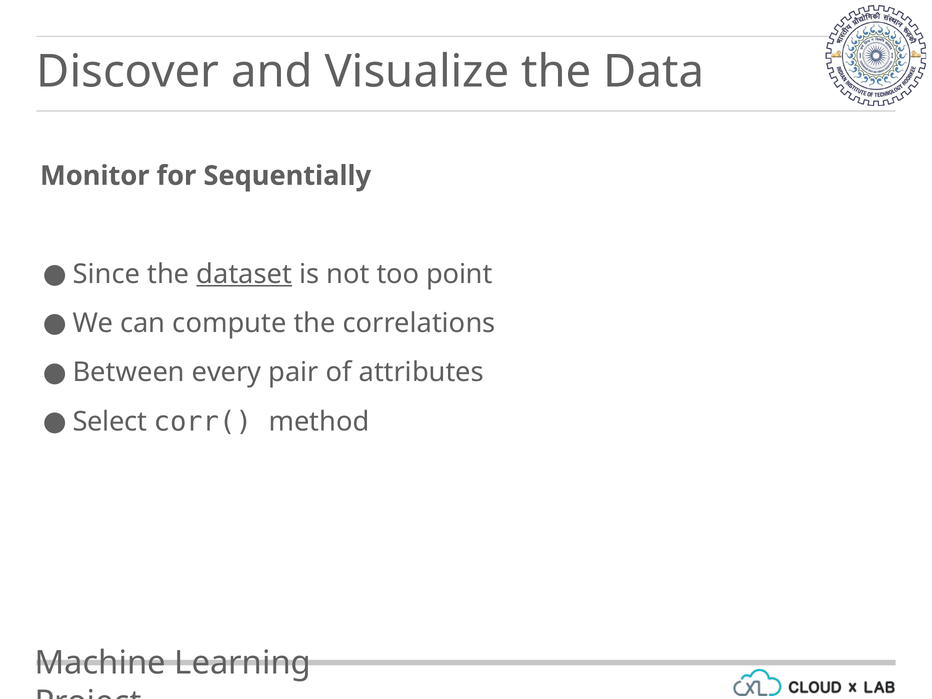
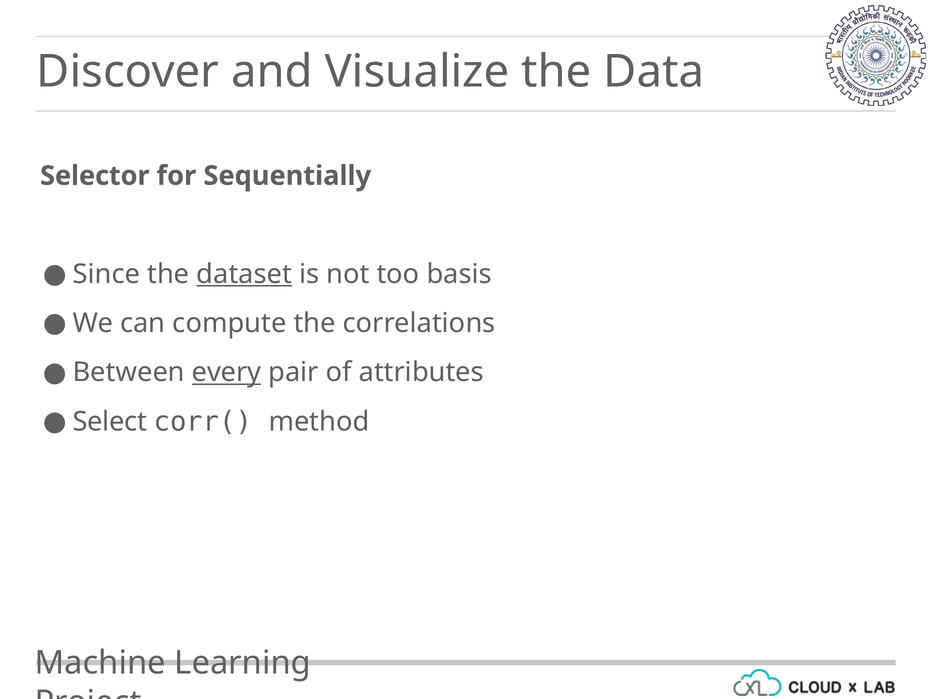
Monitor: Monitor -> Selector
point: point -> basis
every underline: none -> present
